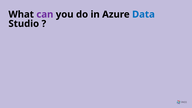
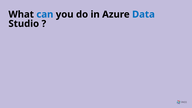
can colour: purple -> blue
